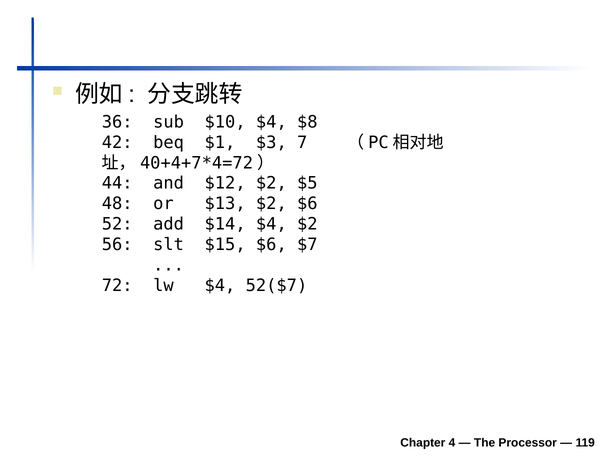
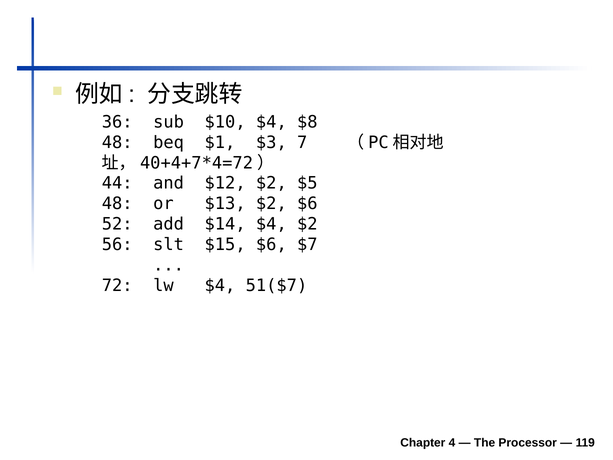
42 at (117, 142): 42 -> 48
52($7: 52($7 -> 51($7
